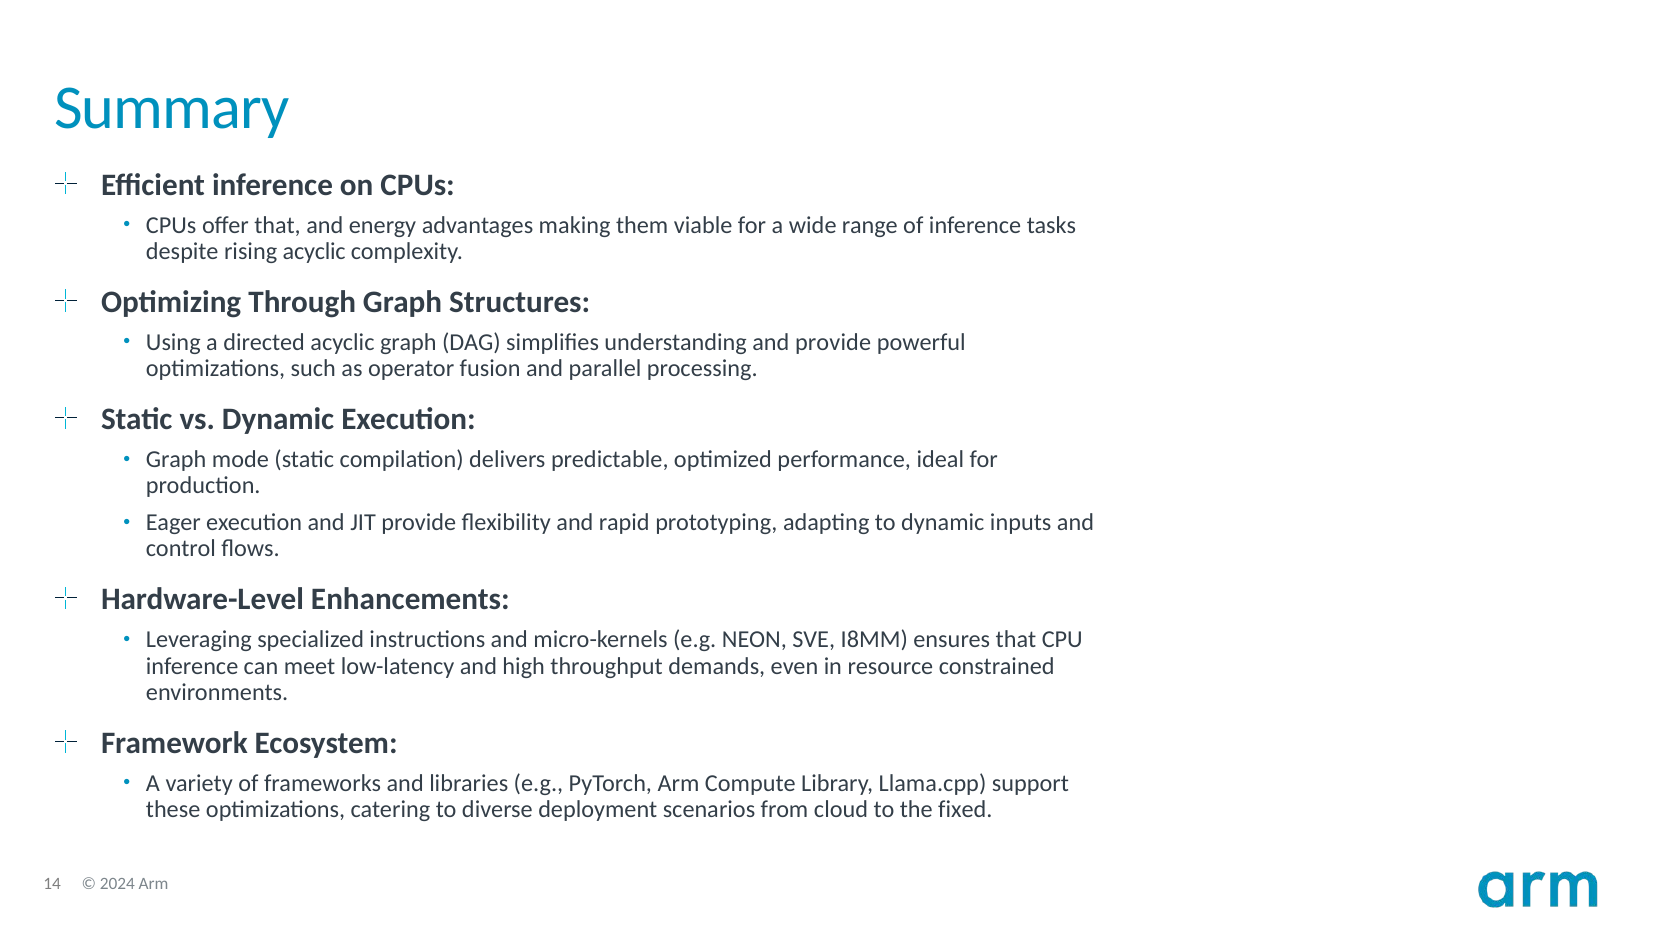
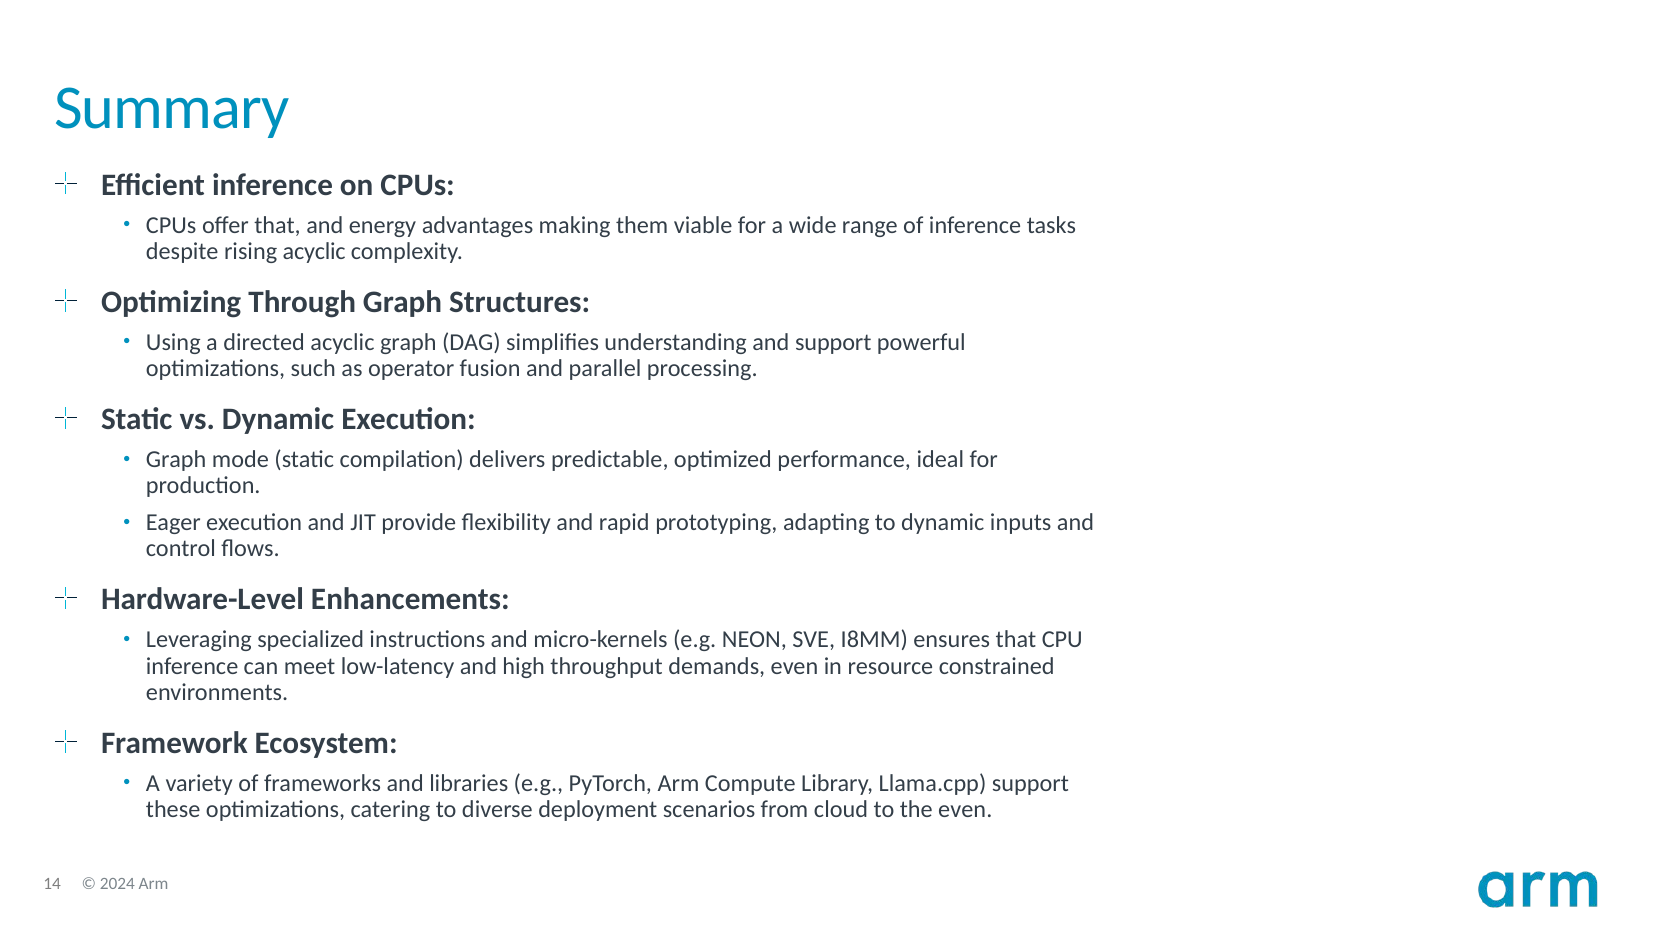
and provide: provide -> support
the fixed: fixed -> even
